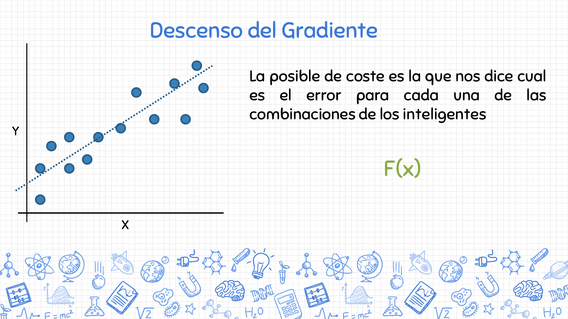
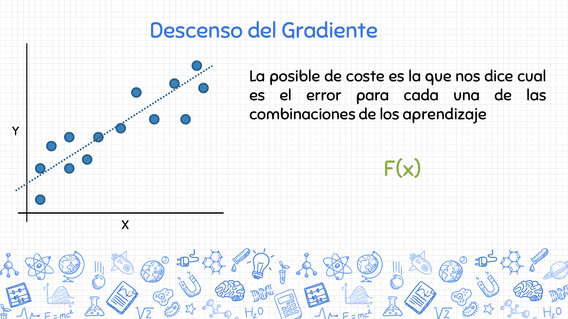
inteligentes: inteligentes -> aprendizaje
